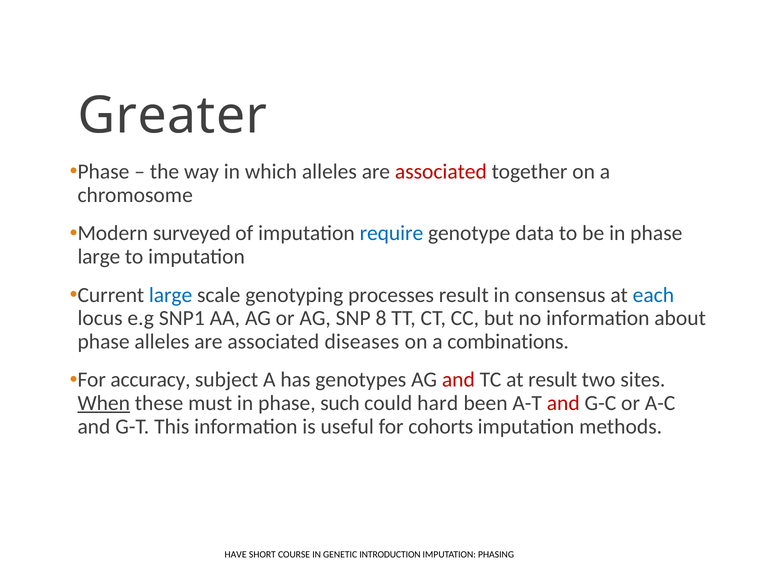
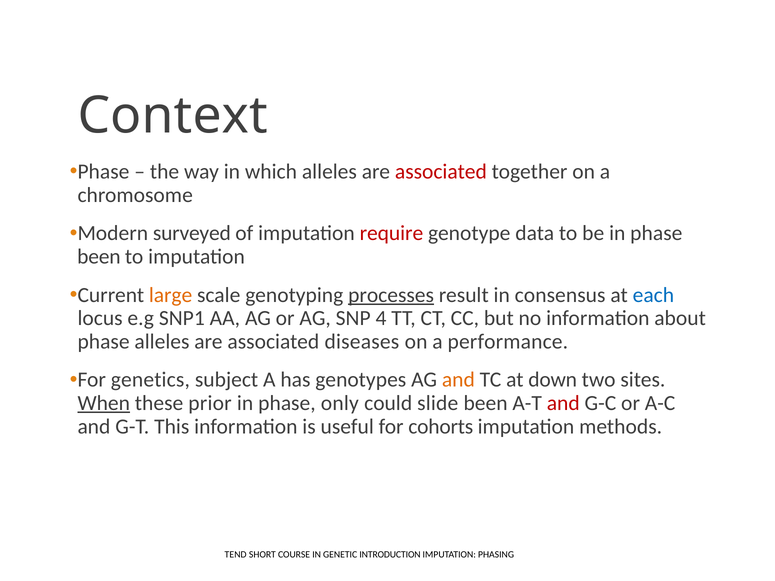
Greater: Greater -> Context
require colour: blue -> red
large at (99, 257): large -> been
large at (171, 295) colour: blue -> orange
processes underline: none -> present
8: 8 -> 4
combinations: combinations -> performance
accuracy: accuracy -> genetics
and at (458, 380) colour: red -> orange
at result: result -> down
must: must -> prior
such: such -> only
hard: hard -> slide
HAVE: HAVE -> TEND
